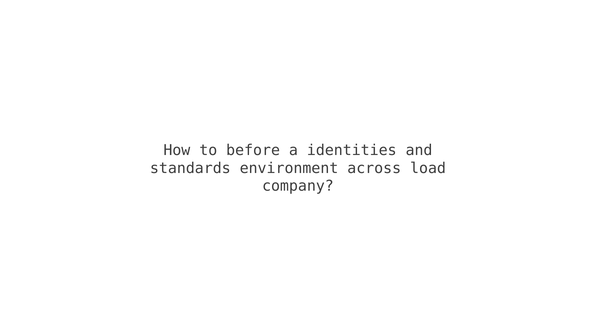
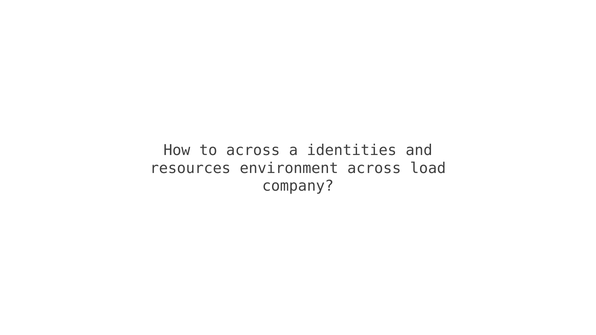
to before: before -> across
standards: standards -> resources
